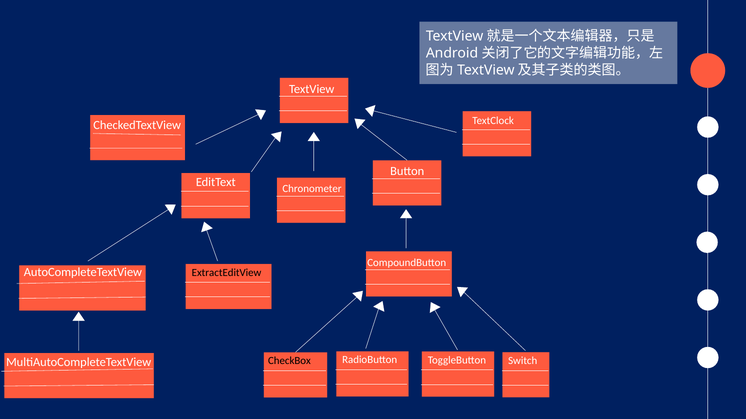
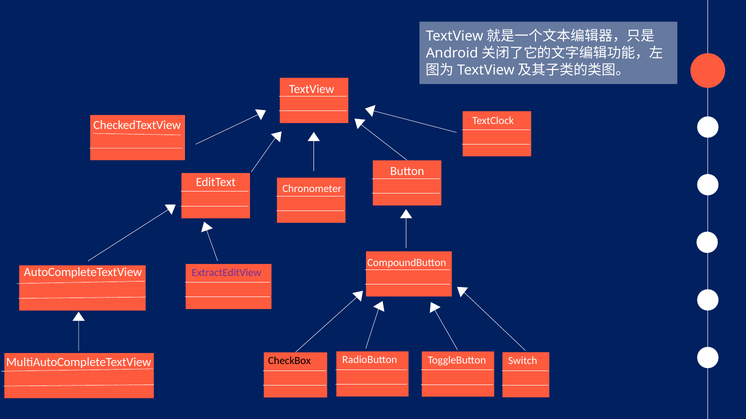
ExtractEditView colour: black -> purple
